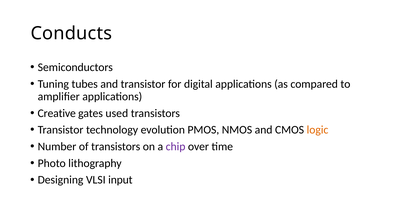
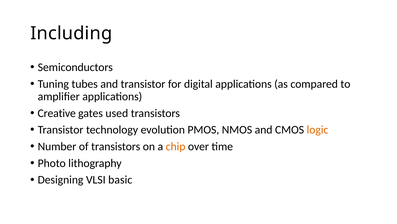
Conducts: Conducts -> Including
chip colour: purple -> orange
input: input -> basic
